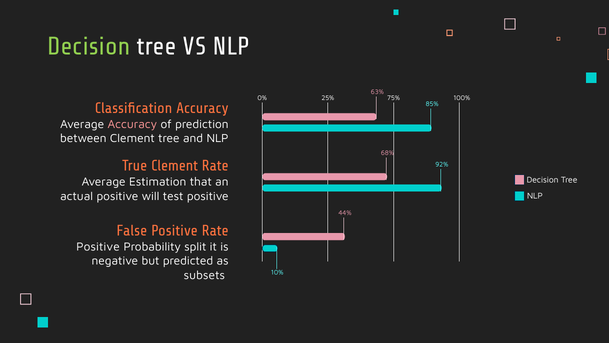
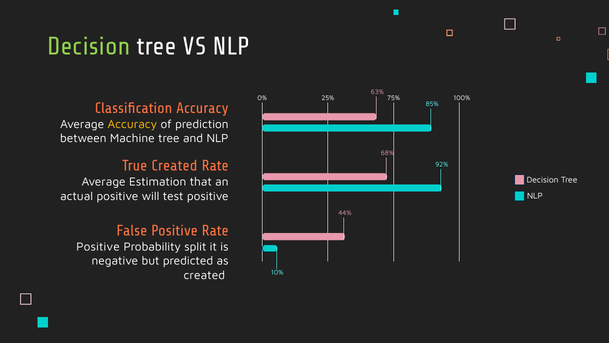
Accuracy at (132, 124) colour: pink -> yellow
between Clement: Clement -> Machine
True Clement: Clement -> Created
subsets at (204, 275): subsets -> created
